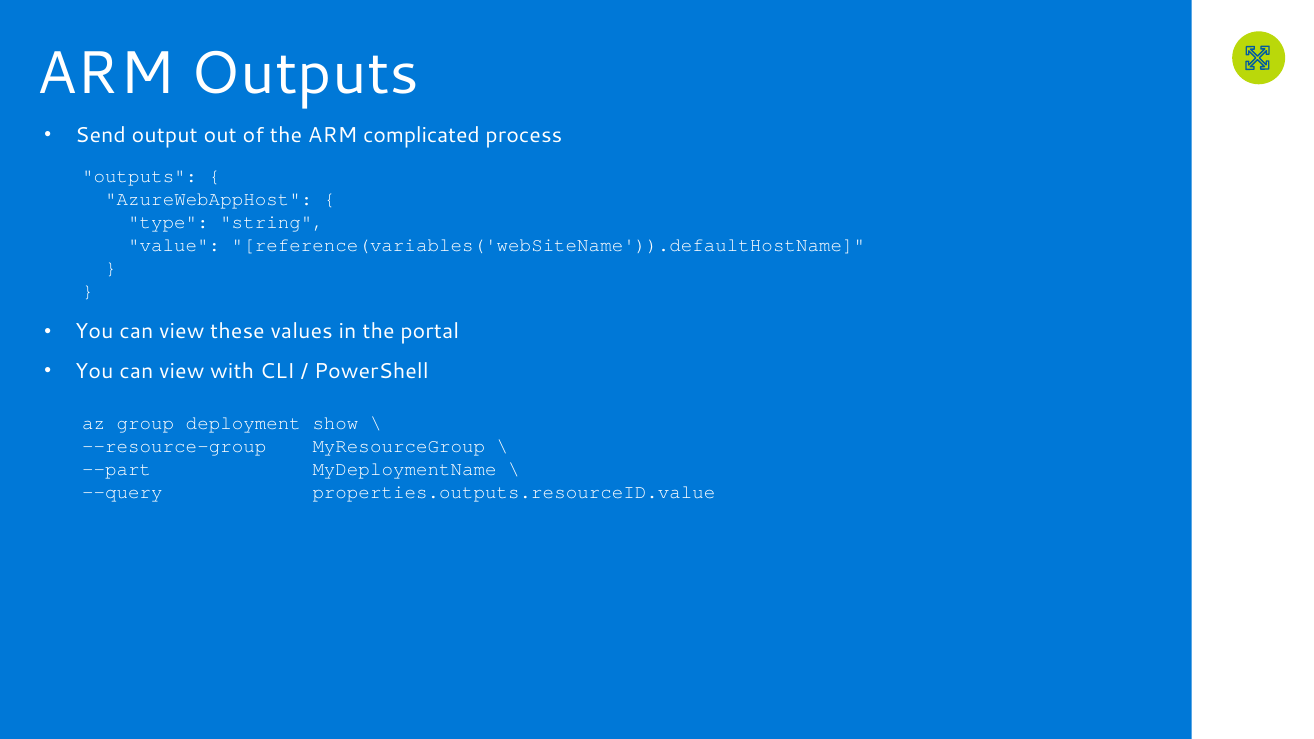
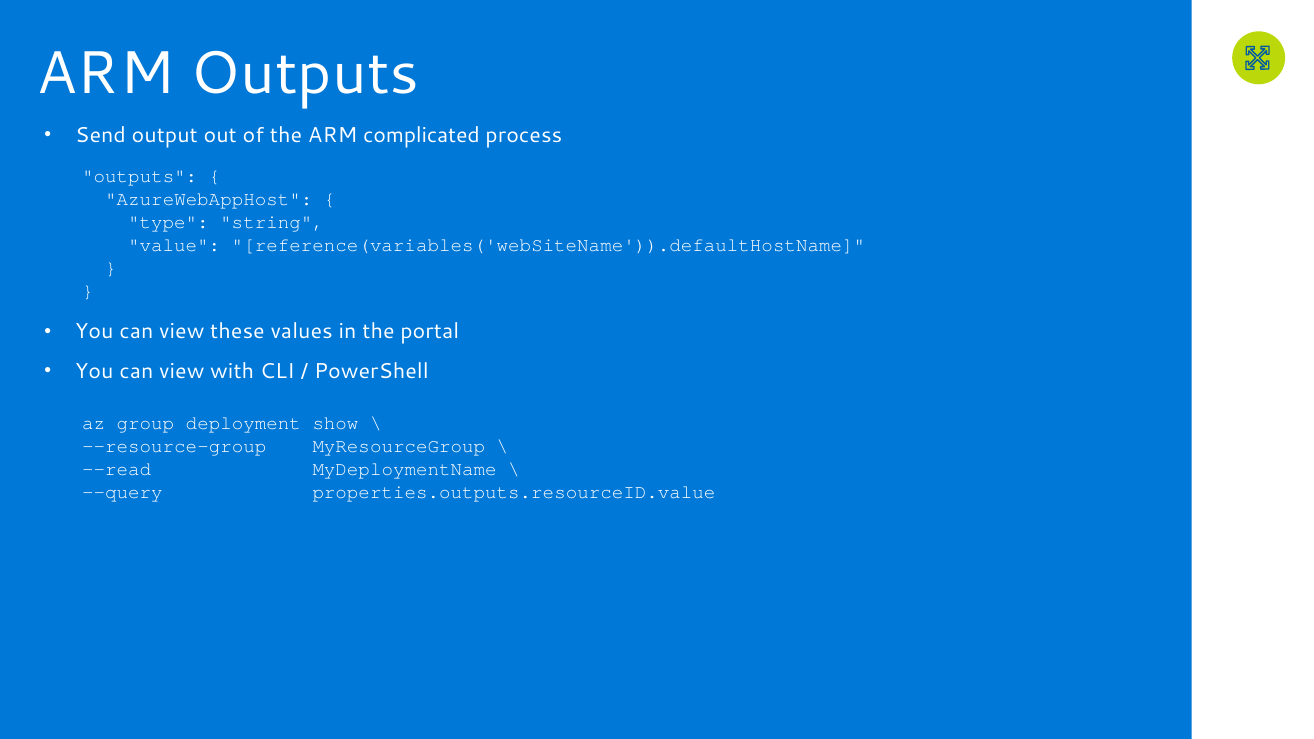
--part: --part -> --read
